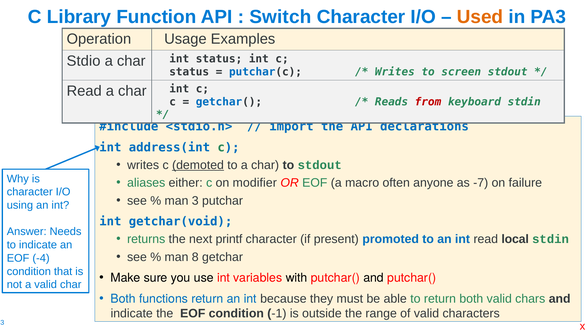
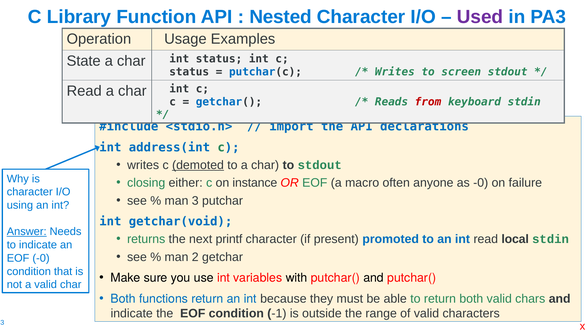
Switch: Switch -> Nested
Used colour: orange -> purple
Stdio: Stdio -> State
aliases: aliases -> closing
modifier: modifier -> instance
as -7: -7 -> -0
Answer underline: none -> present
8: 8 -> 2
EOF -4: -4 -> -0
